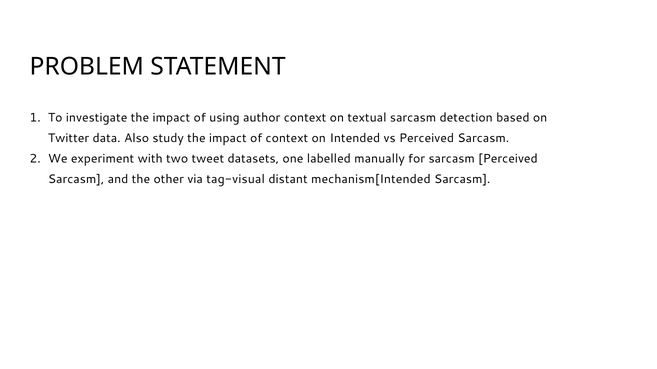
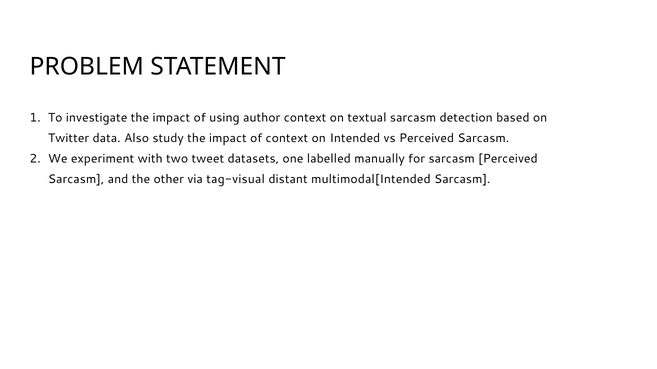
mechanism[Intended: mechanism[Intended -> multimodal[Intended
